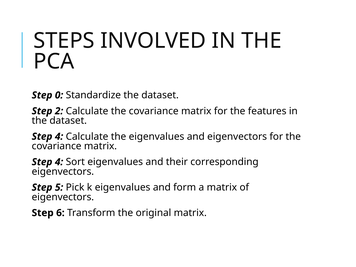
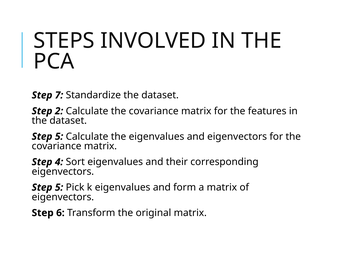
0: 0 -> 7
4 at (59, 136): 4 -> 5
